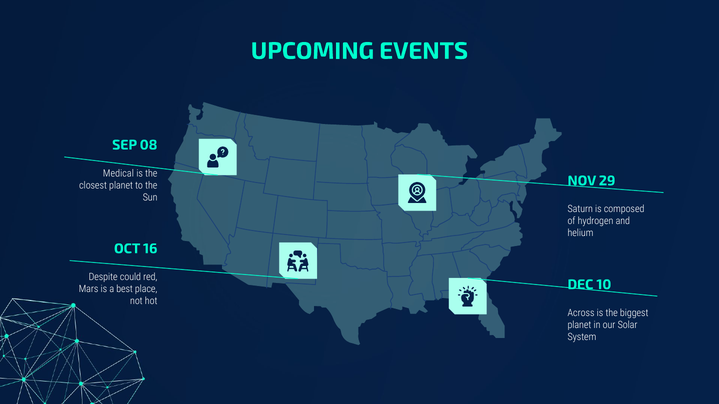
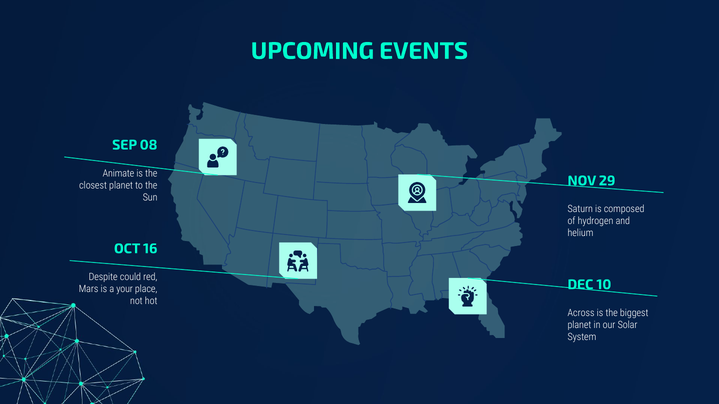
Medical: Medical -> Animate
best: best -> your
